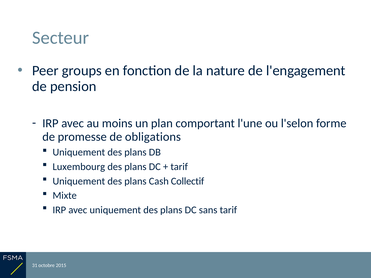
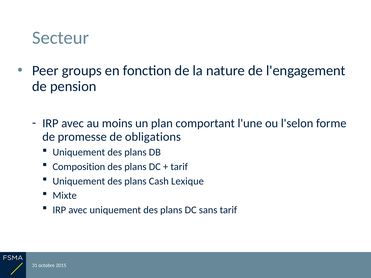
Luxembourg: Luxembourg -> Composition
Collectif: Collectif -> Lexique
